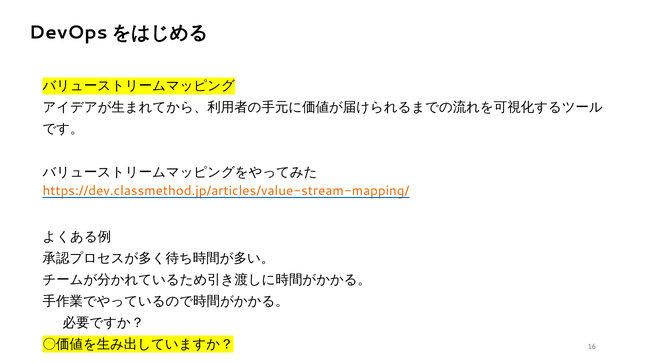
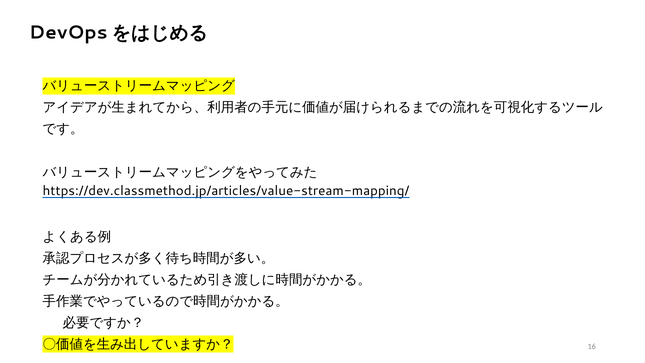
https://dev.classmethod.jp/articles/value-stream-mapping/ colour: orange -> black
